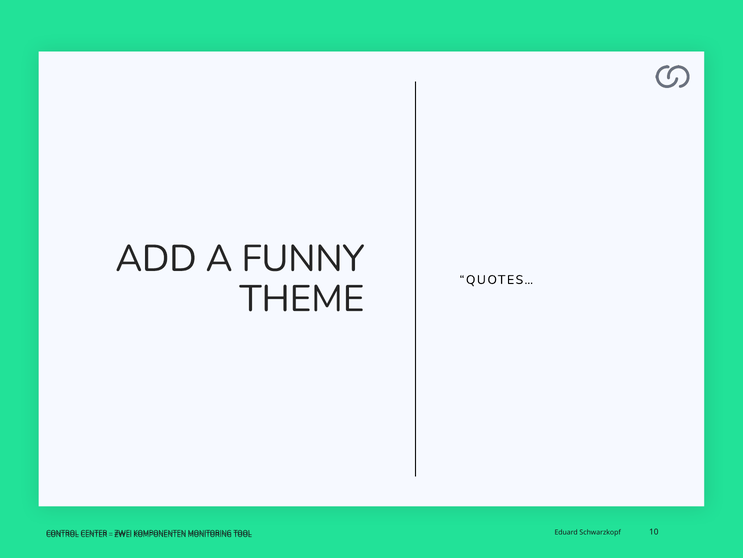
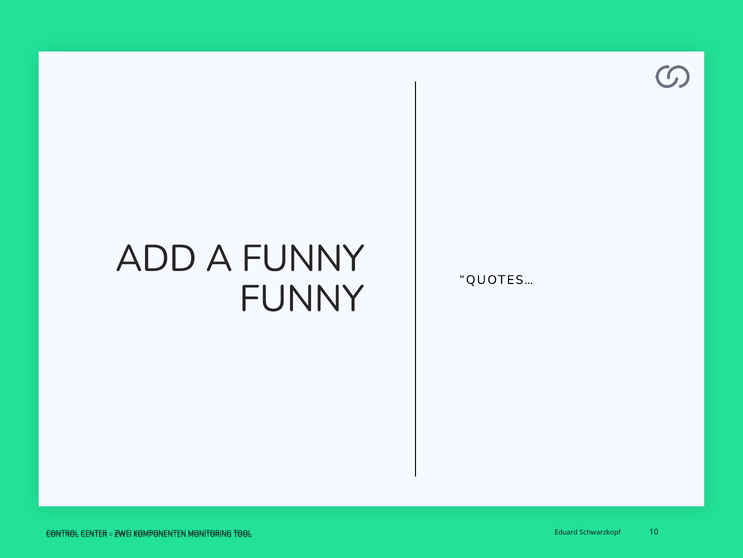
THEME at (302, 298): THEME -> FUNNY
